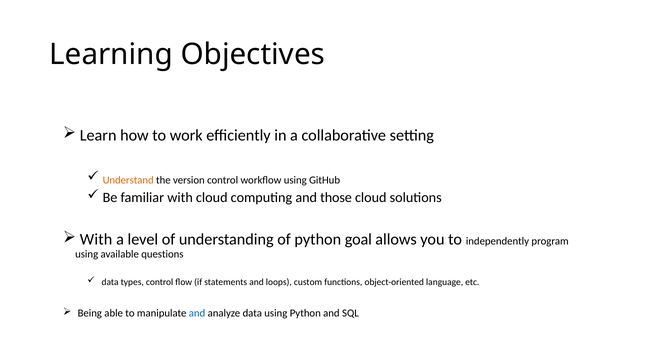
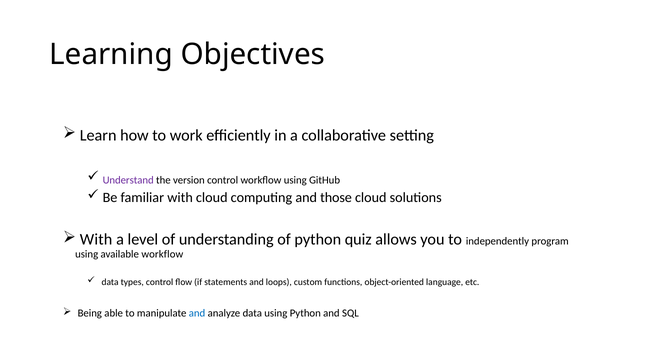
Understand colour: orange -> purple
goal: goal -> quiz
available questions: questions -> workflow
